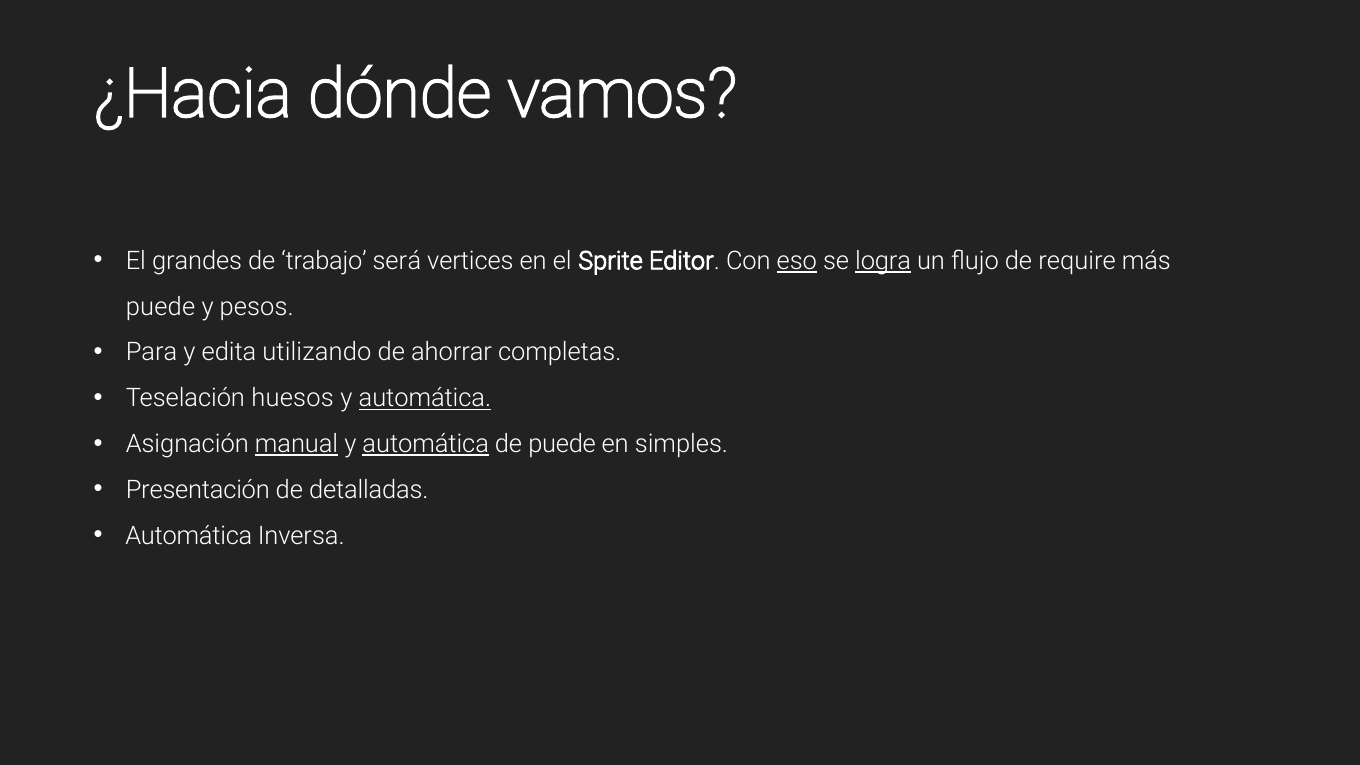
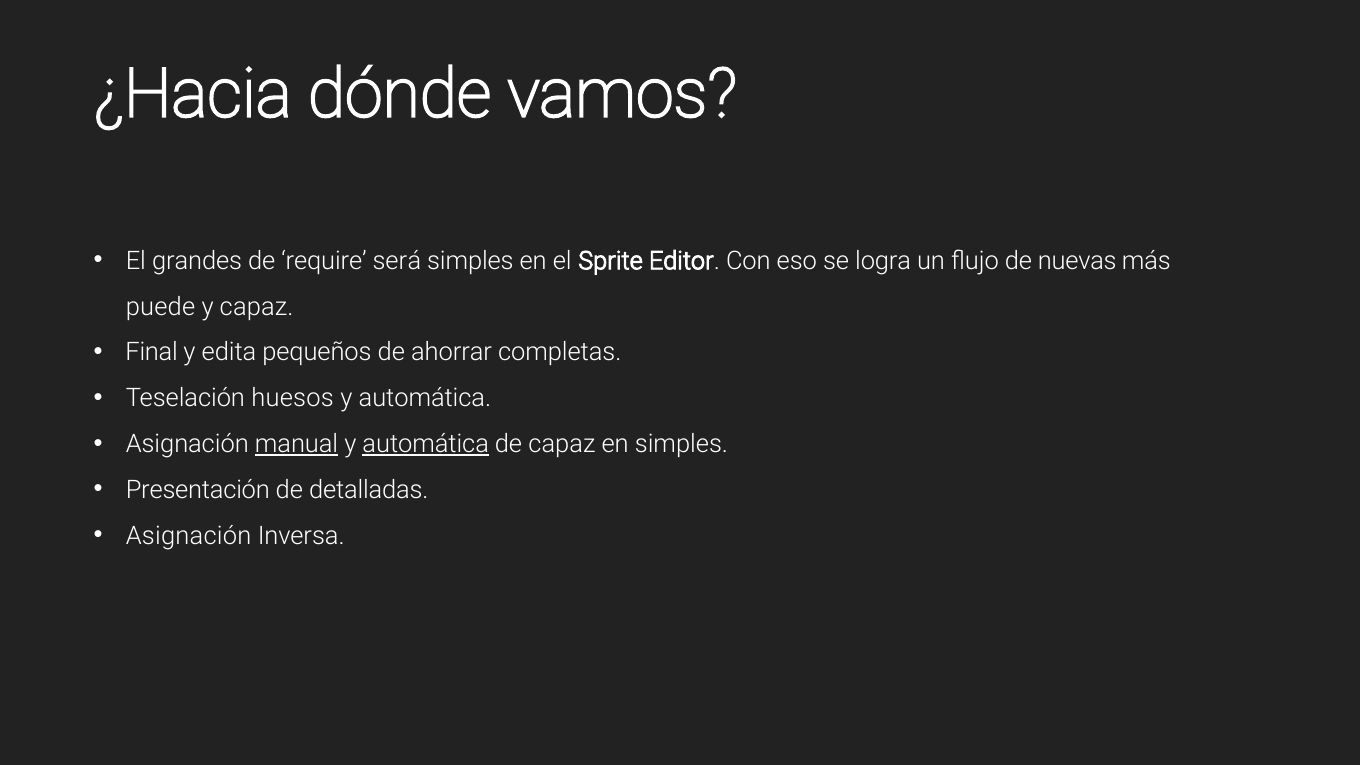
trabajo: trabajo -> require
será vertices: vertices -> simples
eso underline: present -> none
logra underline: present -> none
require: require -> nuevas
y pesos: pesos -> capaz
Para: Para -> Final
utilizando: utilizando -> pequeños
automática at (425, 398) underline: present -> none
de puede: puede -> capaz
Automática at (189, 536): Automática -> Asignación
